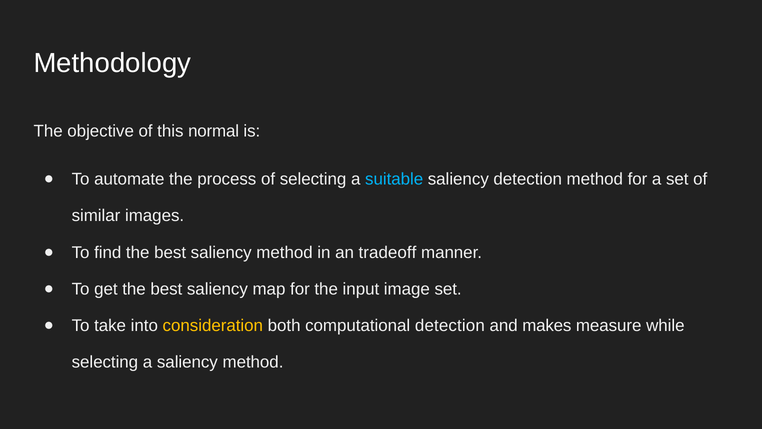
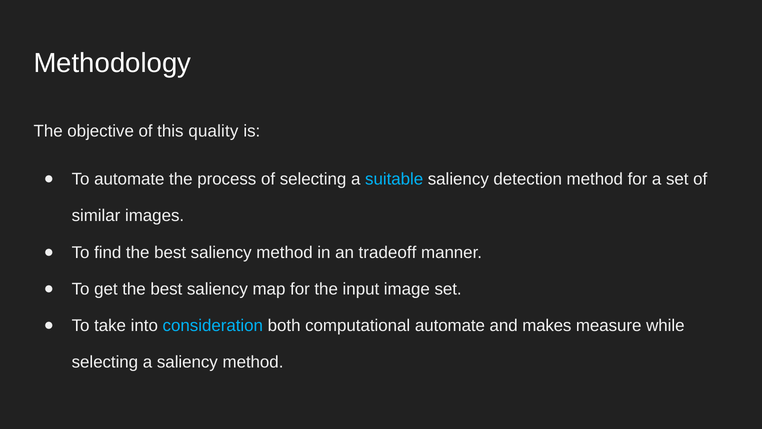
normal: normal -> quality
consideration colour: yellow -> light blue
computational detection: detection -> automate
